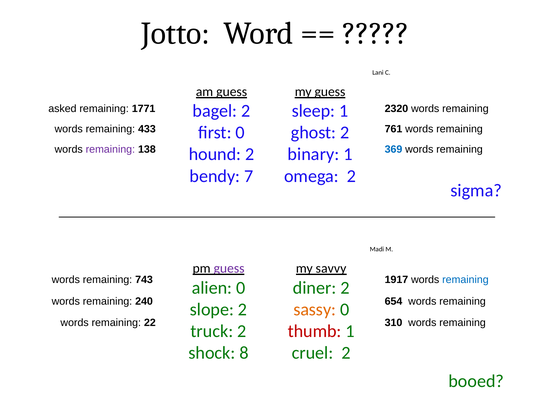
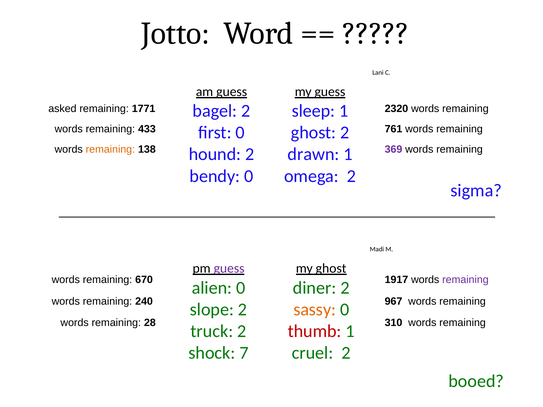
remaining at (110, 149) colour: purple -> orange
369 colour: blue -> purple
binary: binary -> drawn
bendy 7: 7 -> 0
my savvy: savvy -> ghost
743: 743 -> 670
remaining at (465, 280) colour: blue -> purple
654: 654 -> 967
22: 22 -> 28
8: 8 -> 7
